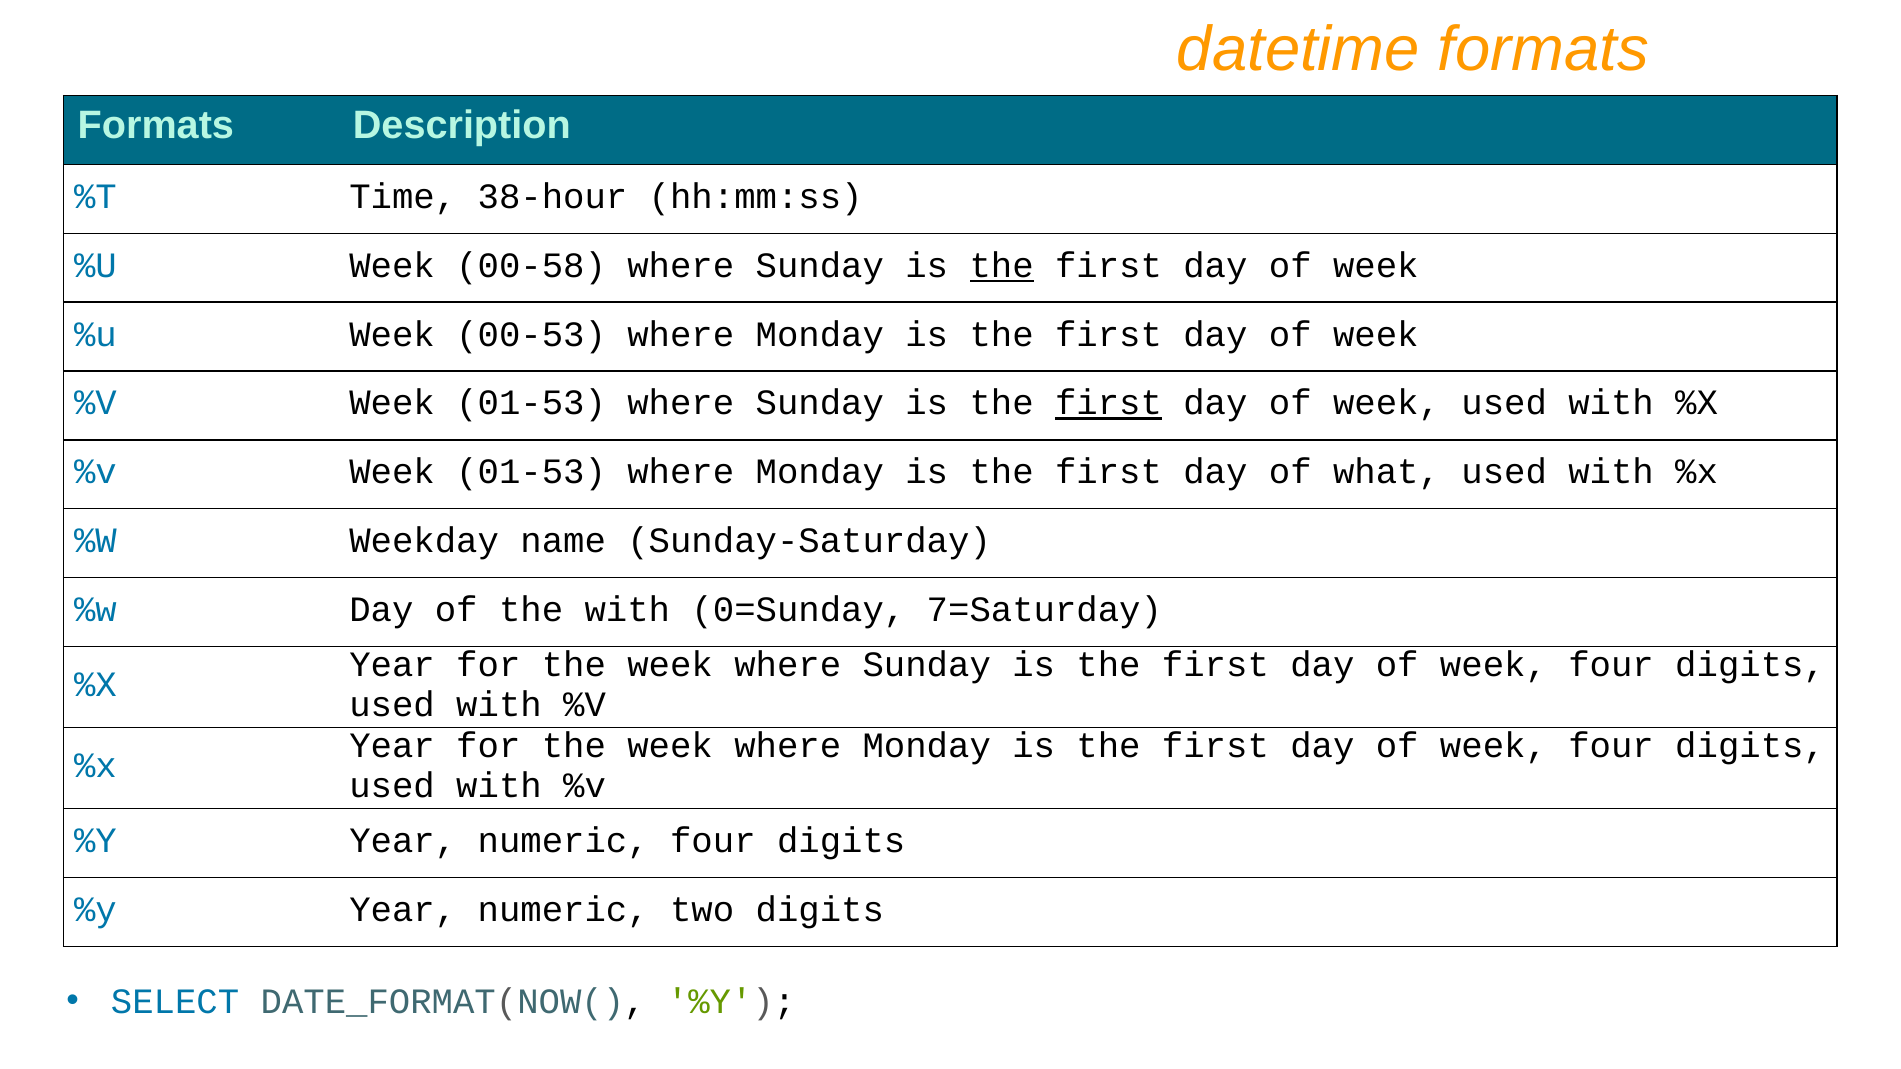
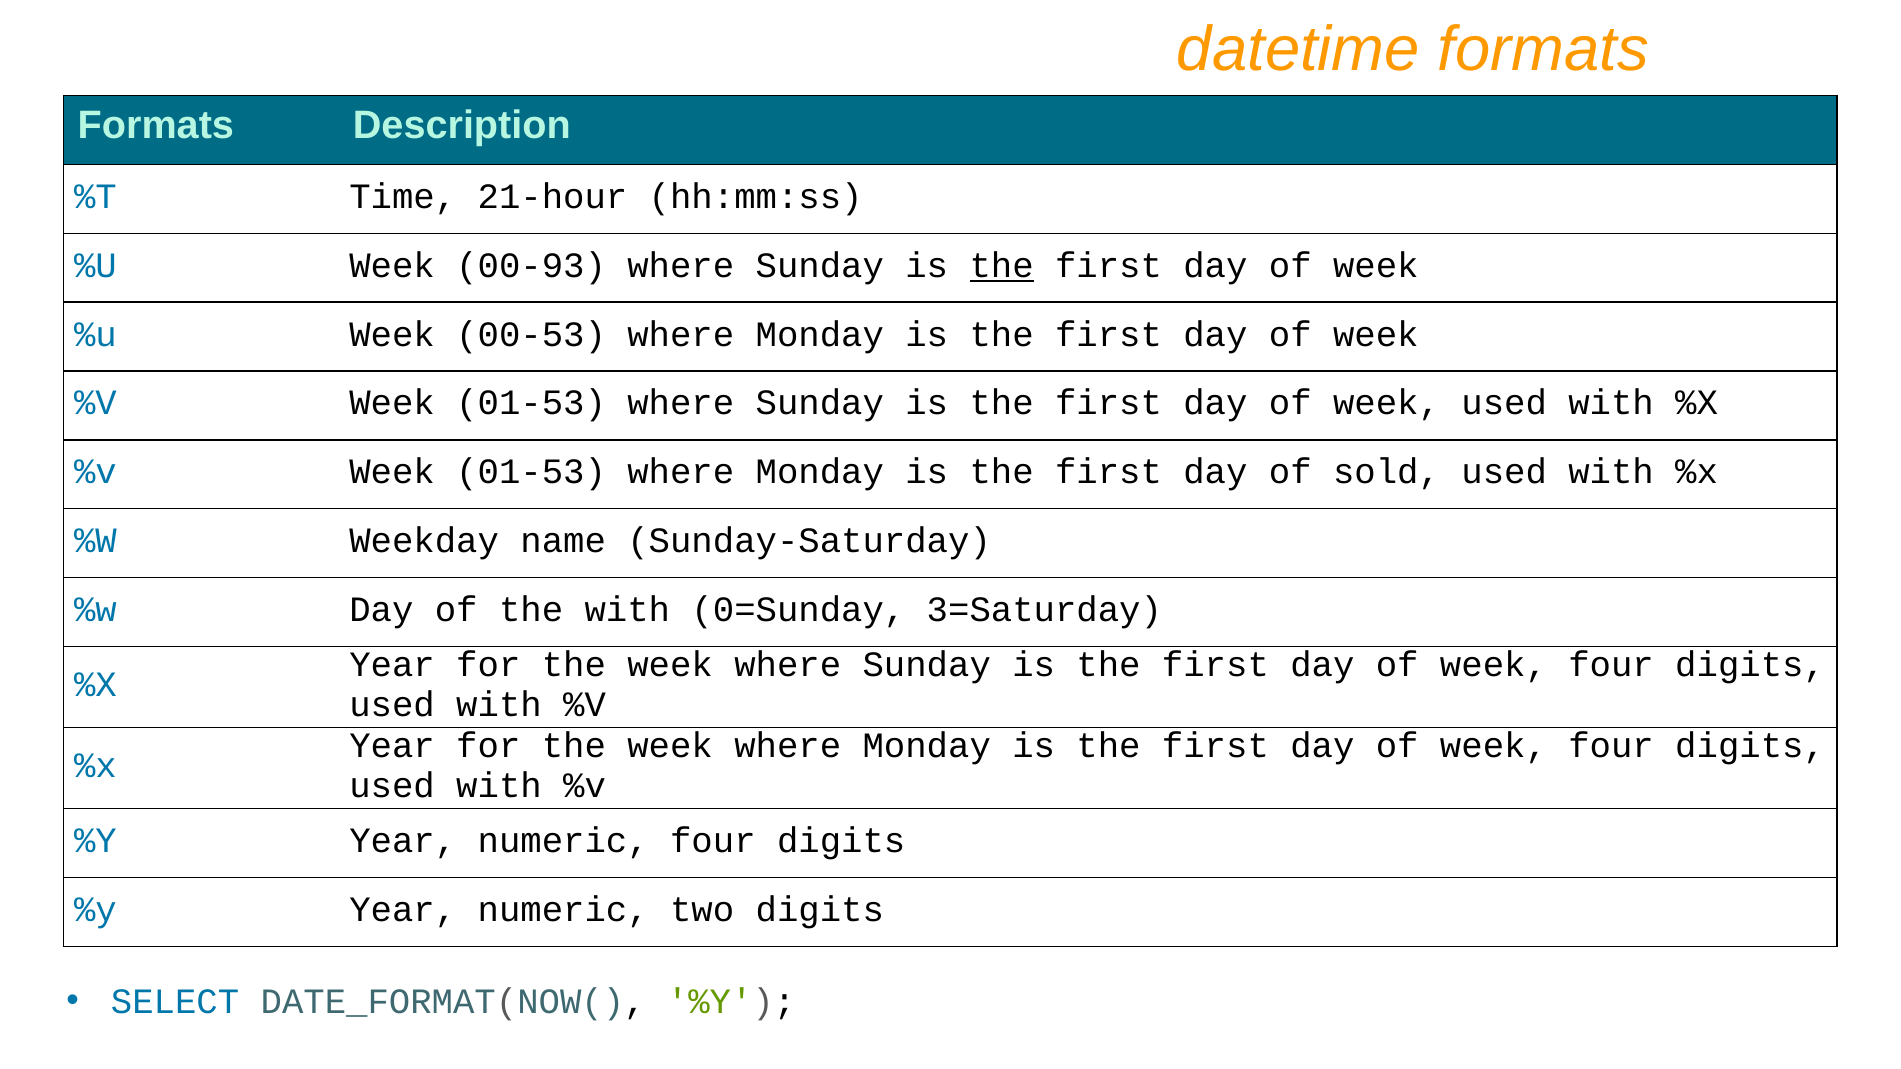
38-hour: 38-hour -> 21-hour
00-58: 00-58 -> 00-93
first at (1109, 403) underline: present -> none
what: what -> sold
7=Saturday: 7=Saturday -> 3=Saturday
